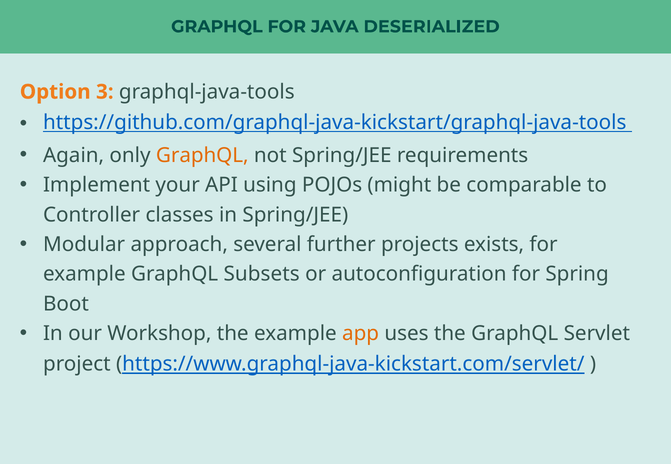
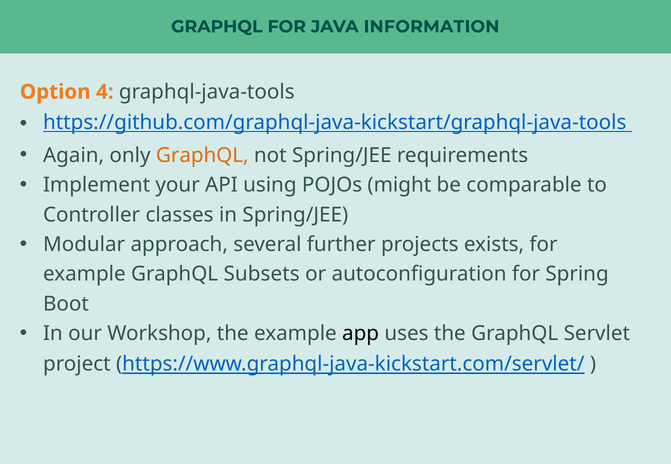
DESERIALIZED: DESERIALIZED -> INFORMATION
3: 3 -> 4
app colour: orange -> black
